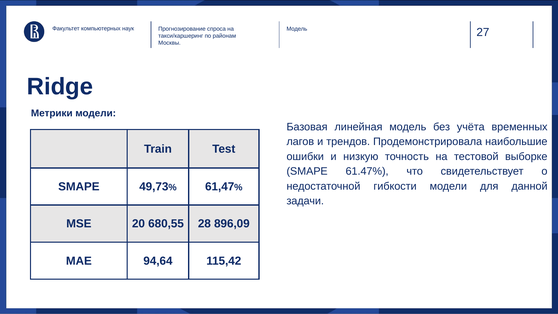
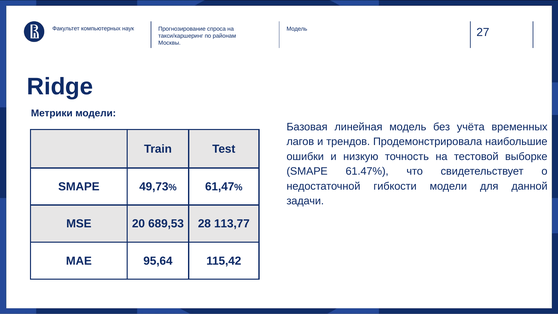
680,55: 680,55 -> 689,53
896,09: 896,09 -> 113,77
94,64: 94,64 -> 95,64
